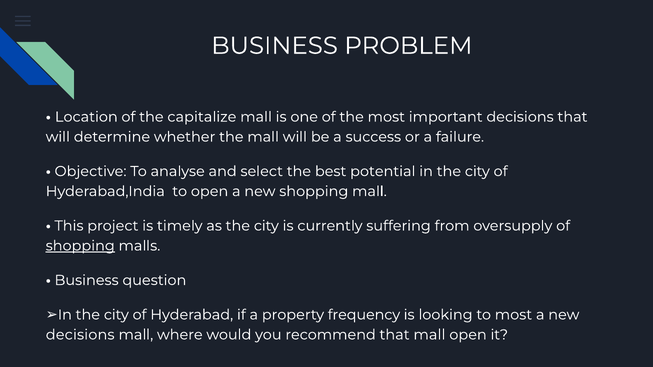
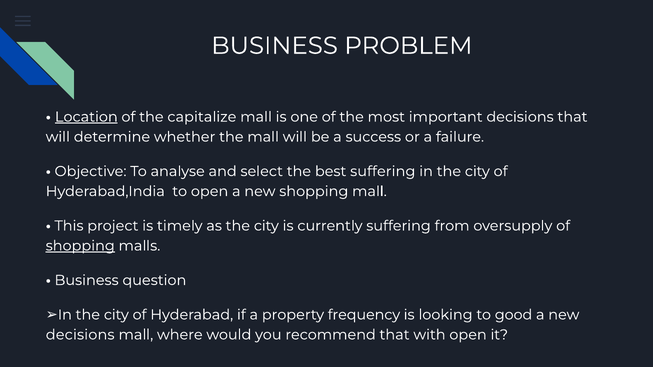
Location underline: none -> present
best potential: potential -> suffering
to most: most -> good
that mall: mall -> with
